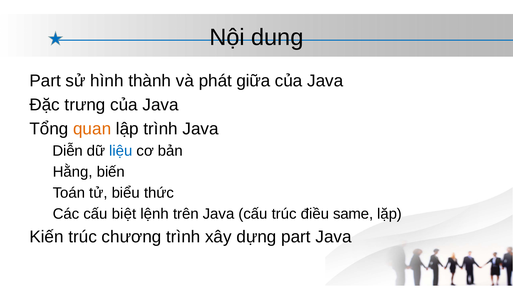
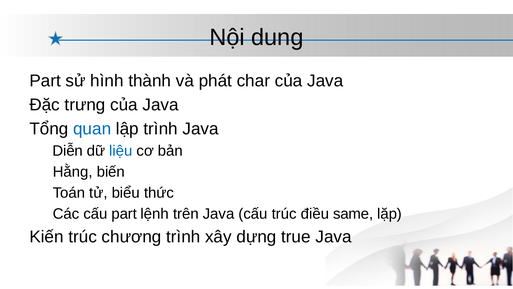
giữa: giữa -> char
quan colour: orange -> blue
cấu biệt: biệt -> part
dựng part: part -> true
